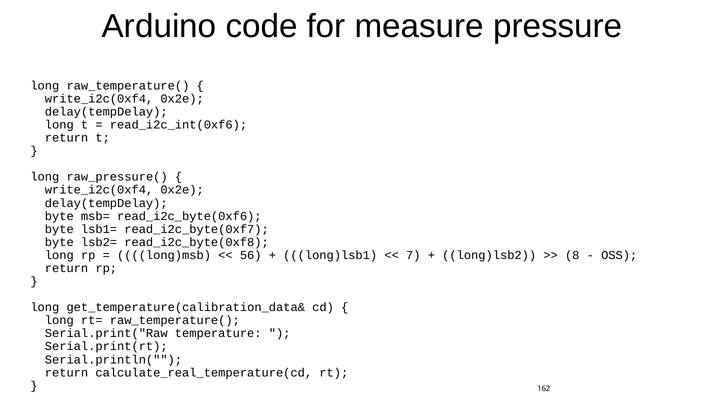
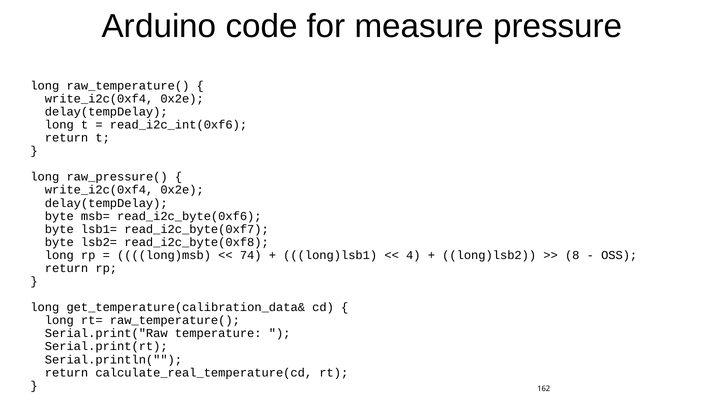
56: 56 -> 74
7: 7 -> 4
